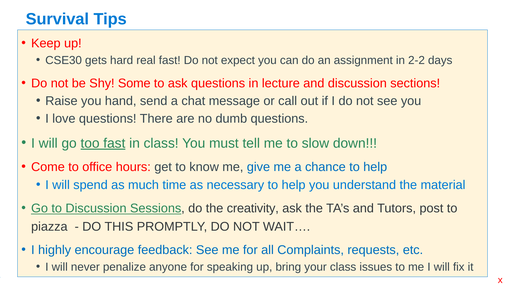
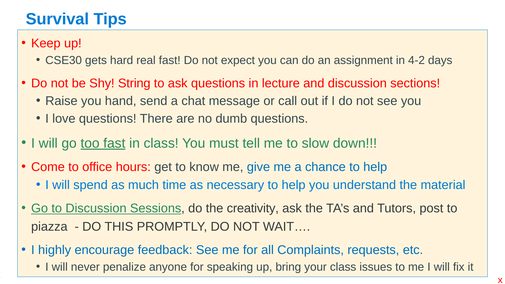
2-2: 2-2 -> 4-2
Some: Some -> String
